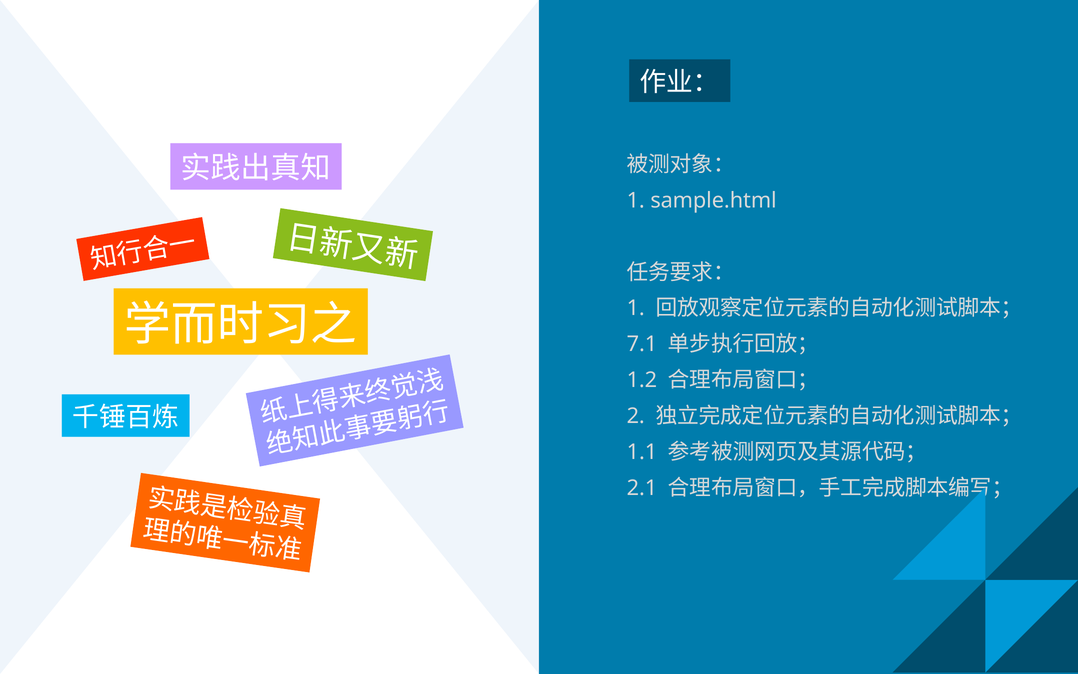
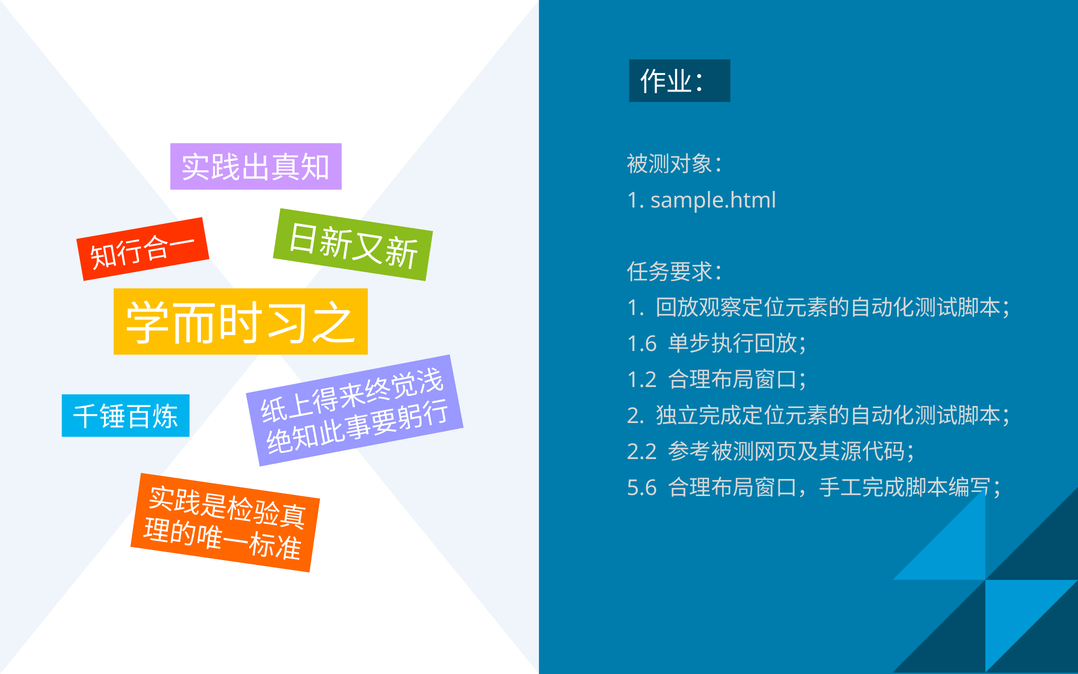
7.1: 7.1 -> 1.6
1.1: 1.1 -> 2.2
2.1: 2.1 -> 5.6
